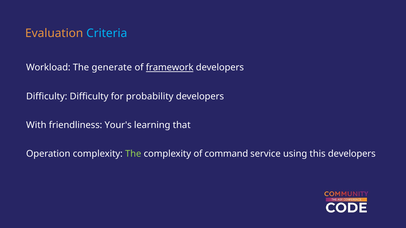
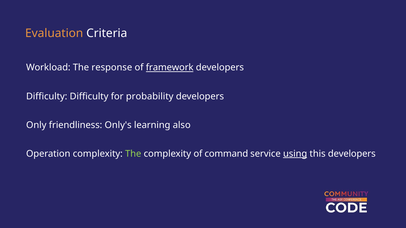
Criteria colour: light blue -> white
generate: generate -> response
With: With -> Only
Your's: Your's -> Only's
that: that -> also
using underline: none -> present
